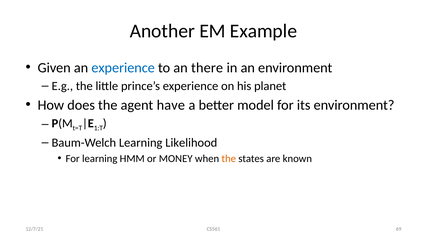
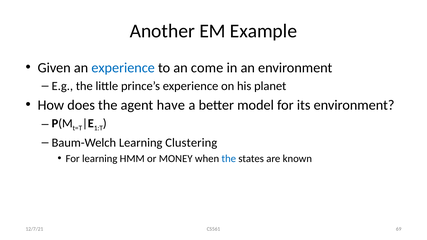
there: there -> come
Likelihood: Likelihood -> Clustering
the at (229, 159) colour: orange -> blue
